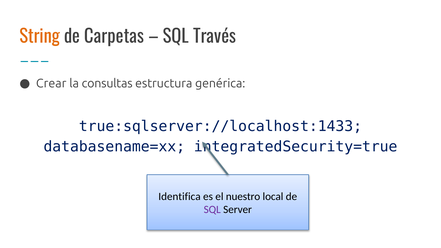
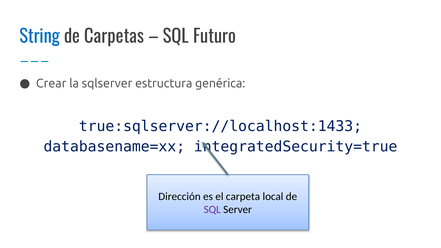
String colour: orange -> blue
Través: Través -> Futuro
consultas: consultas -> sqlserver
Identifica: Identifica -> Dirección
nuestro: nuestro -> carpeta
